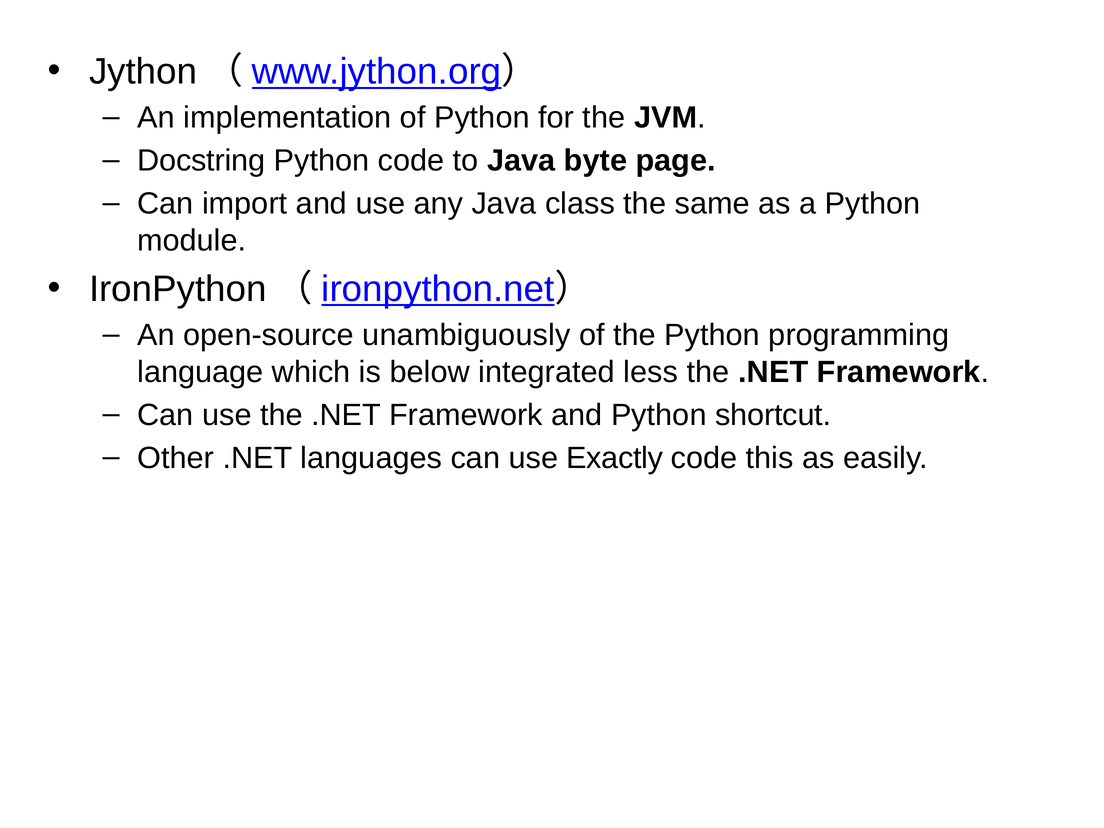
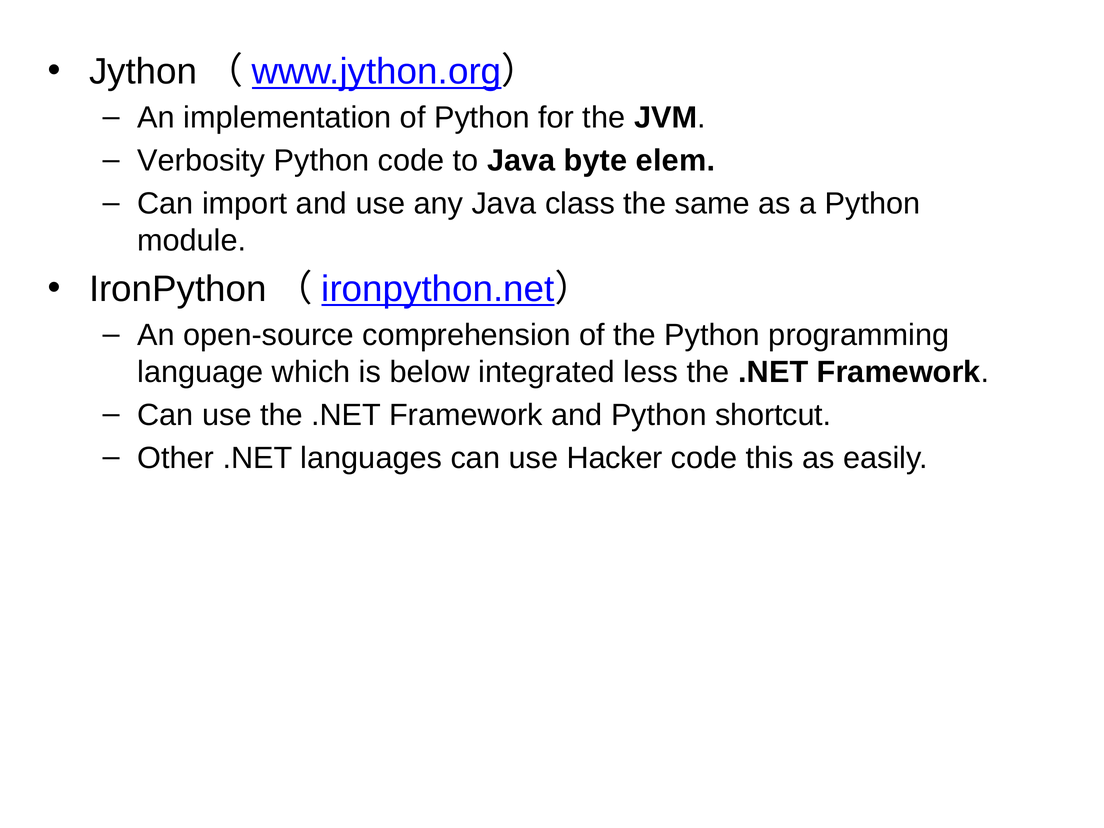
Docstring: Docstring -> Verbosity
page: page -> elem
unambiguously: unambiguously -> comprehension
Exactly: Exactly -> Hacker
